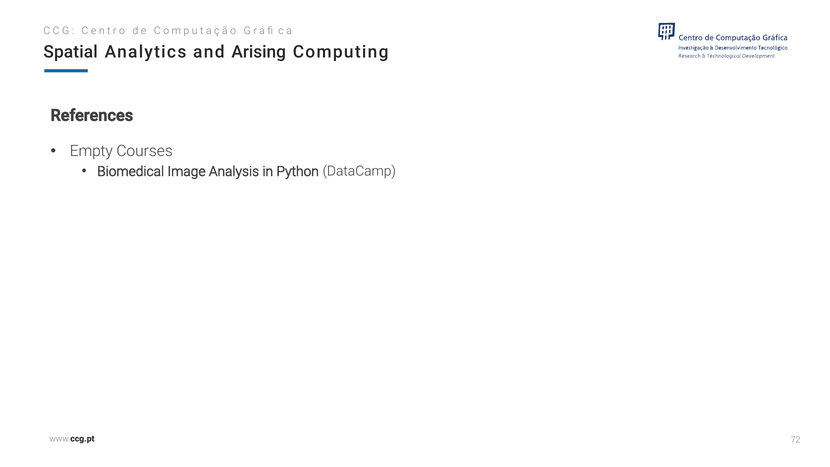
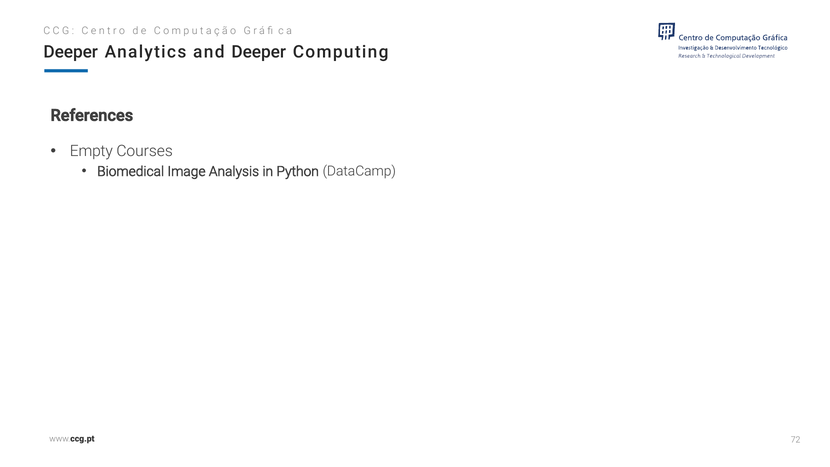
Spatial at (71, 52): Spatial -> Deeper
and Arising: Arising -> Deeper
